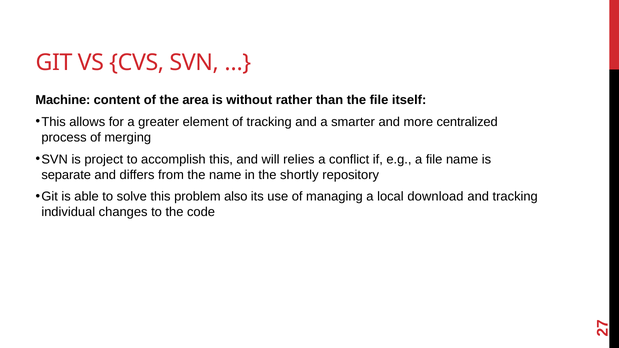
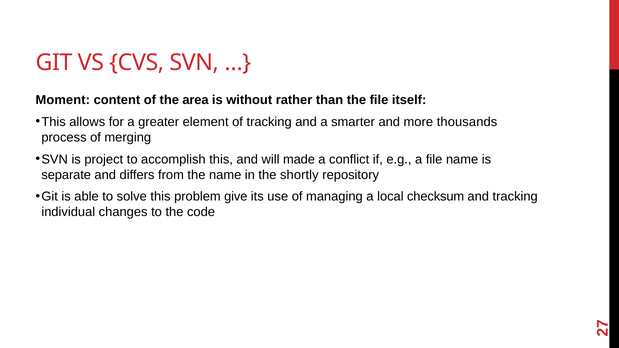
Machine: Machine -> Moment
centralized: centralized -> thousands
relies: relies -> made
also: also -> give
download: download -> checksum
